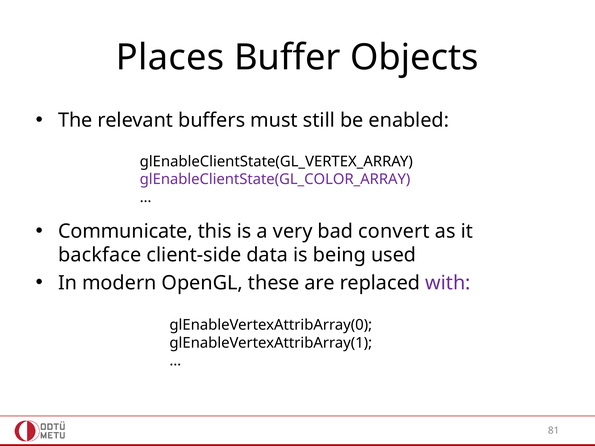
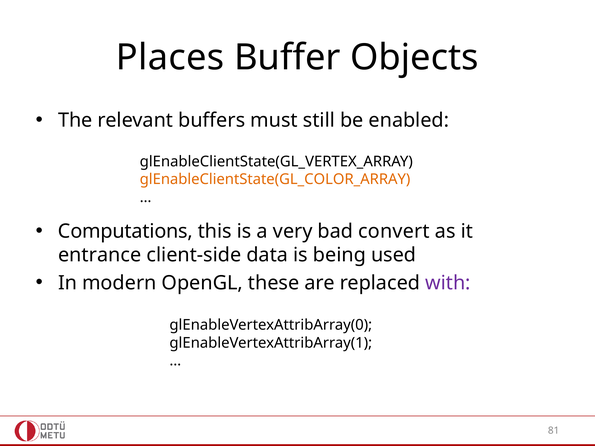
glEnableClientState(GL_COLOR_ARRAY colour: purple -> orange
Communicate: Communicate -> Computations
backface: backface -> entrance
